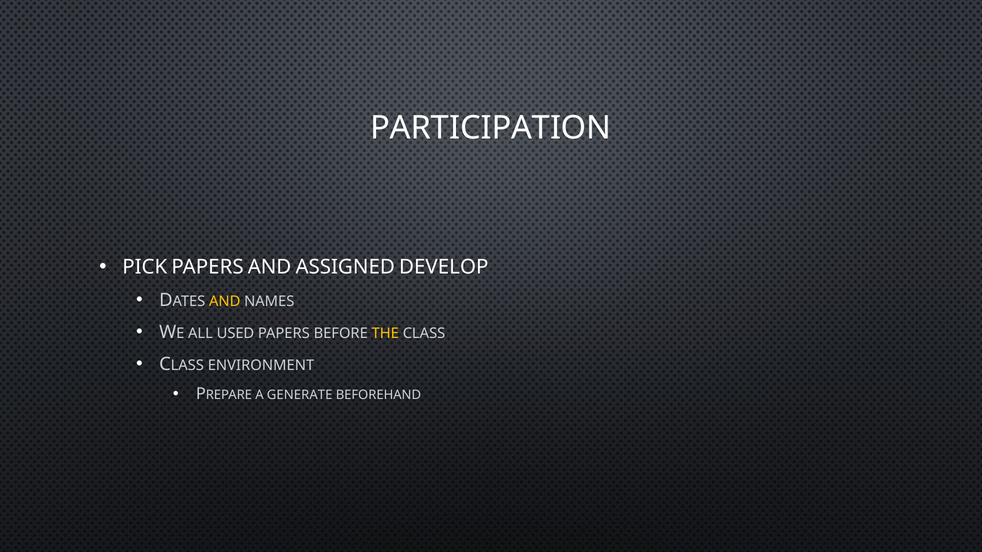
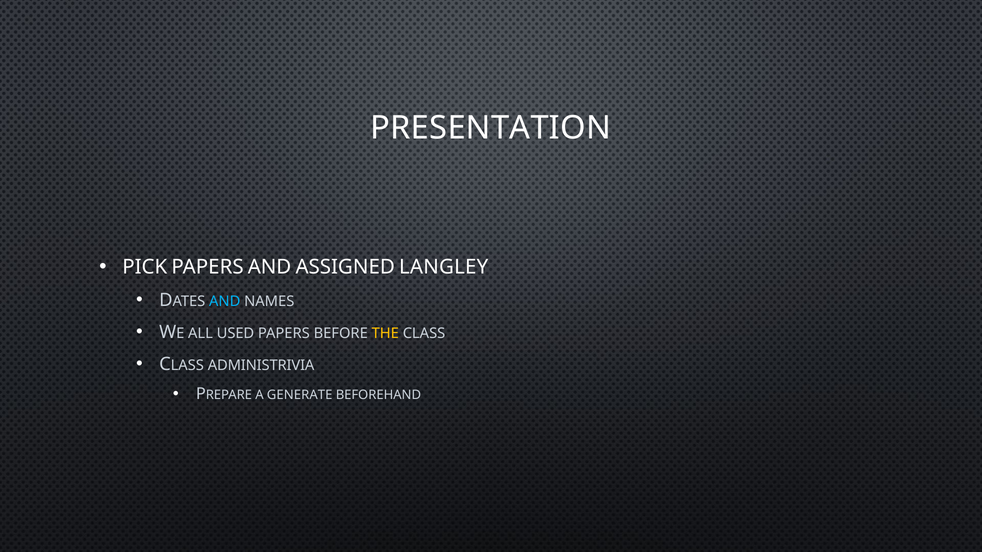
PARTICIPATION: PARTICIPATION -> PRESENTATION
DEVELOP: DEVELOP -> LANGLEY
AND at (225, 302) colour: yellow -> light blue
ENVIRONMENT: ENVIRONMENT -> ADMINISTRIVIA
